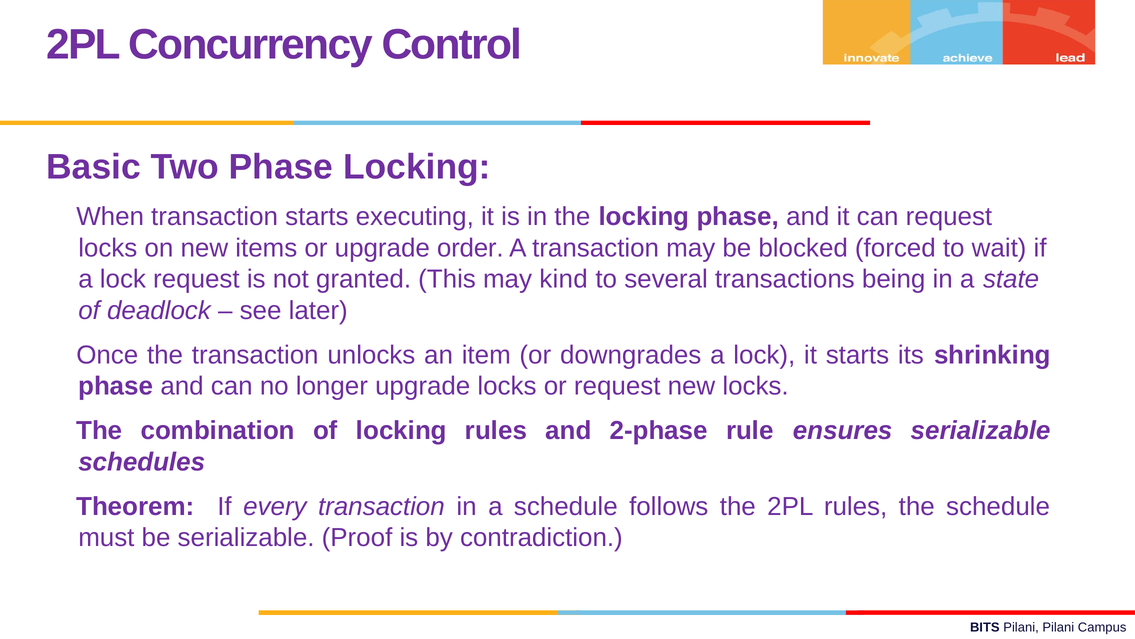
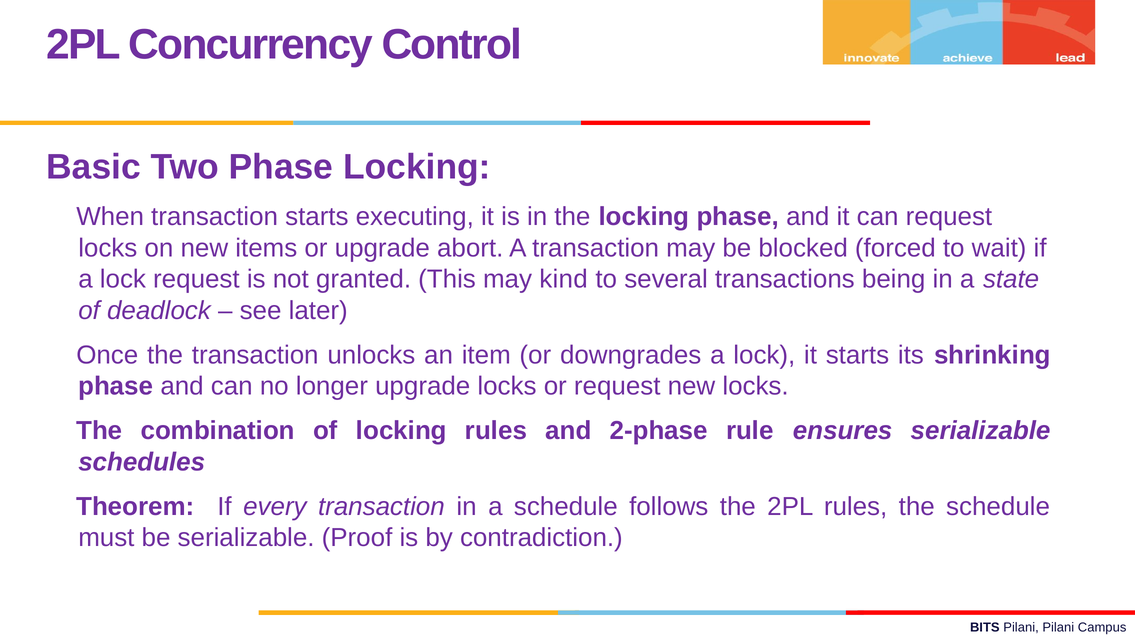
order: order -> abort
